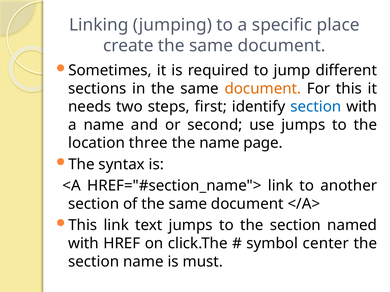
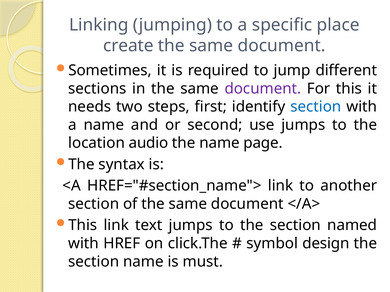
document at (263, 89) colour: orange -> purple
three: three -> audio
center: center -> design
